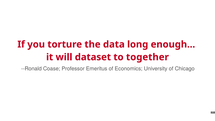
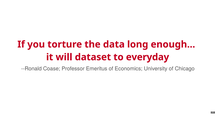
together: together -> everyday
